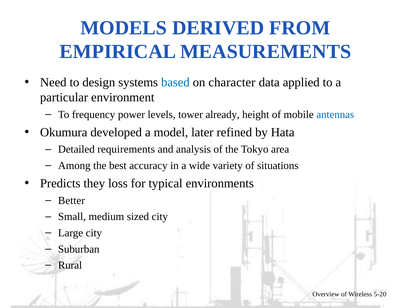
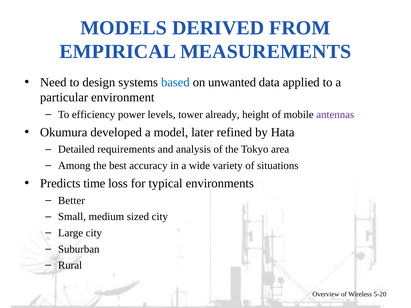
character: character -> unwanted
frequency: frequency -> efficiency
antennas colour: blue -> purple
they: they -> time
